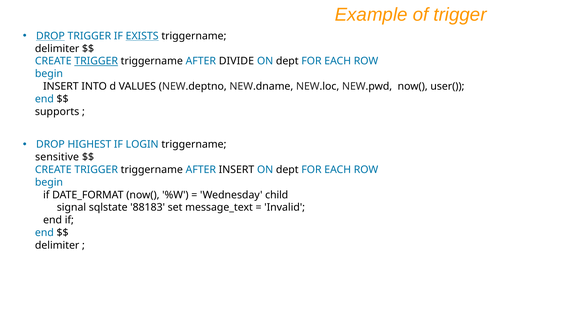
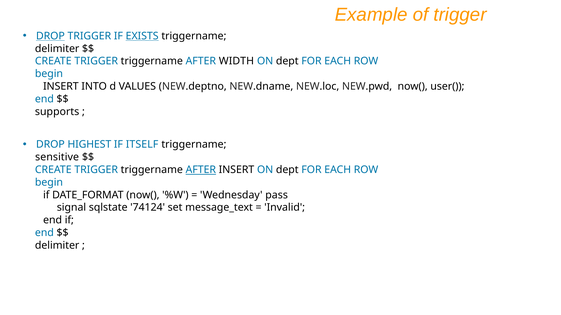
TRIGGER at (96, 61) underline: present -> none
DIVIDE: DIVIDE -> WIDTH
LOGIN: LOGIN -> ITSELF
AFTER at (201, 170) underline: none -> present
child: child -> pass
88183: 88183 -> 74124
